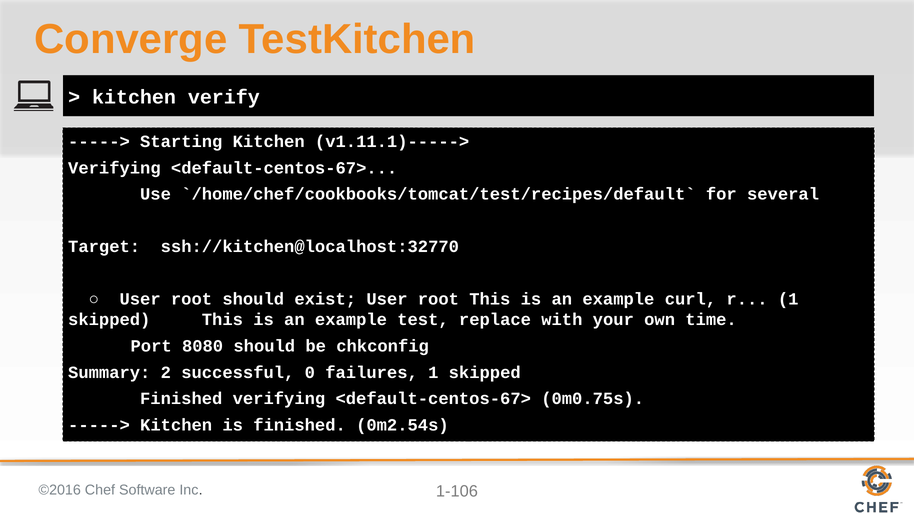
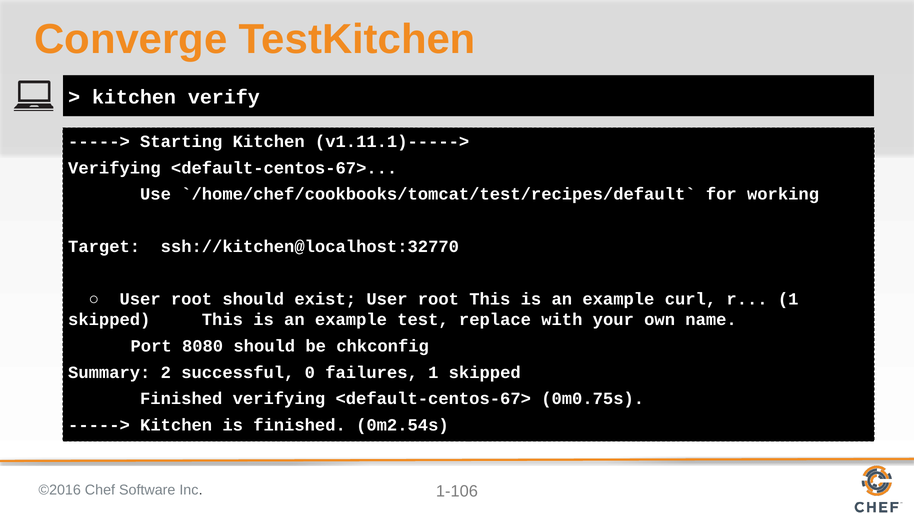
several: several -> working
time: time -> name
